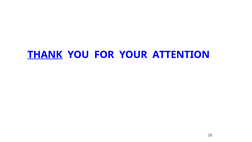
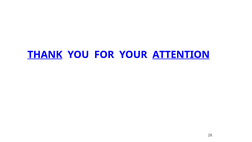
ATTENTION underline: none -> present
